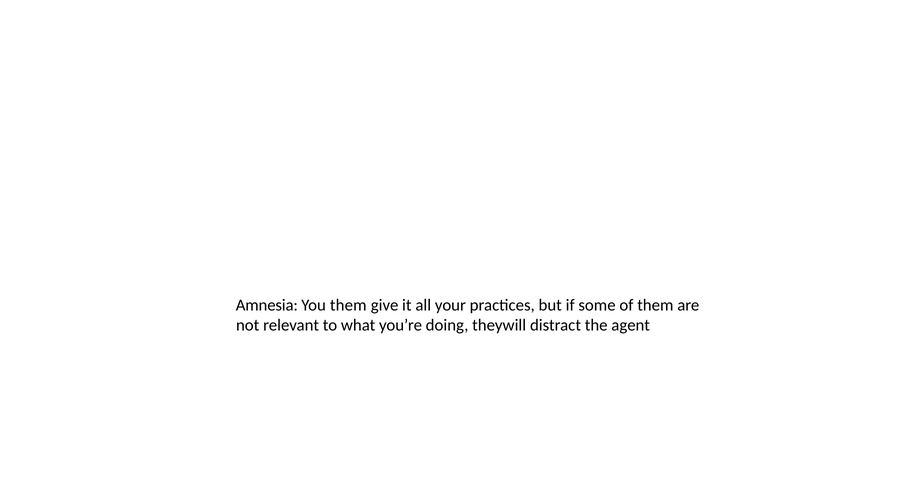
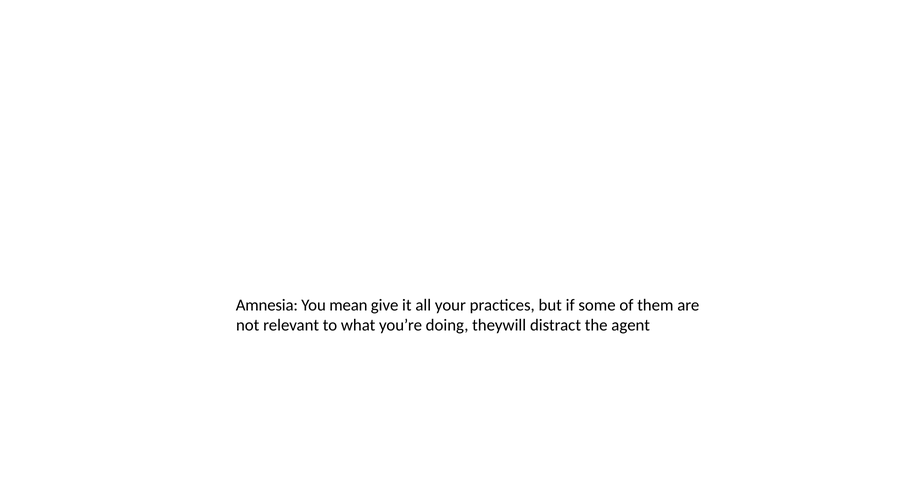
You them: them -> mean
